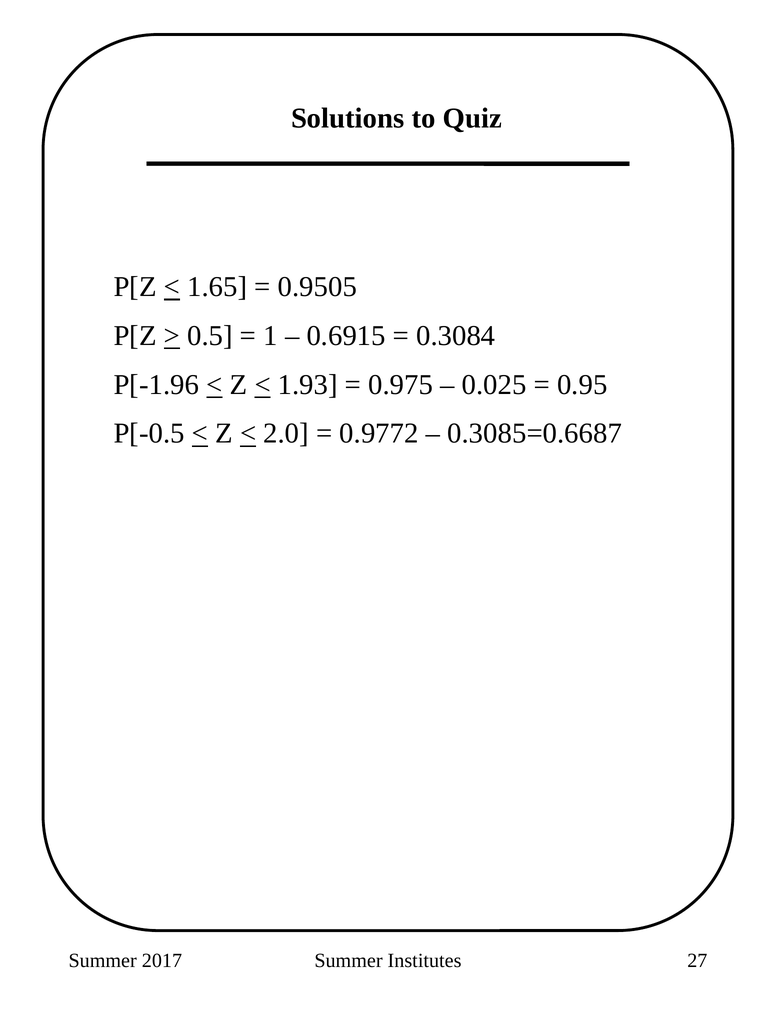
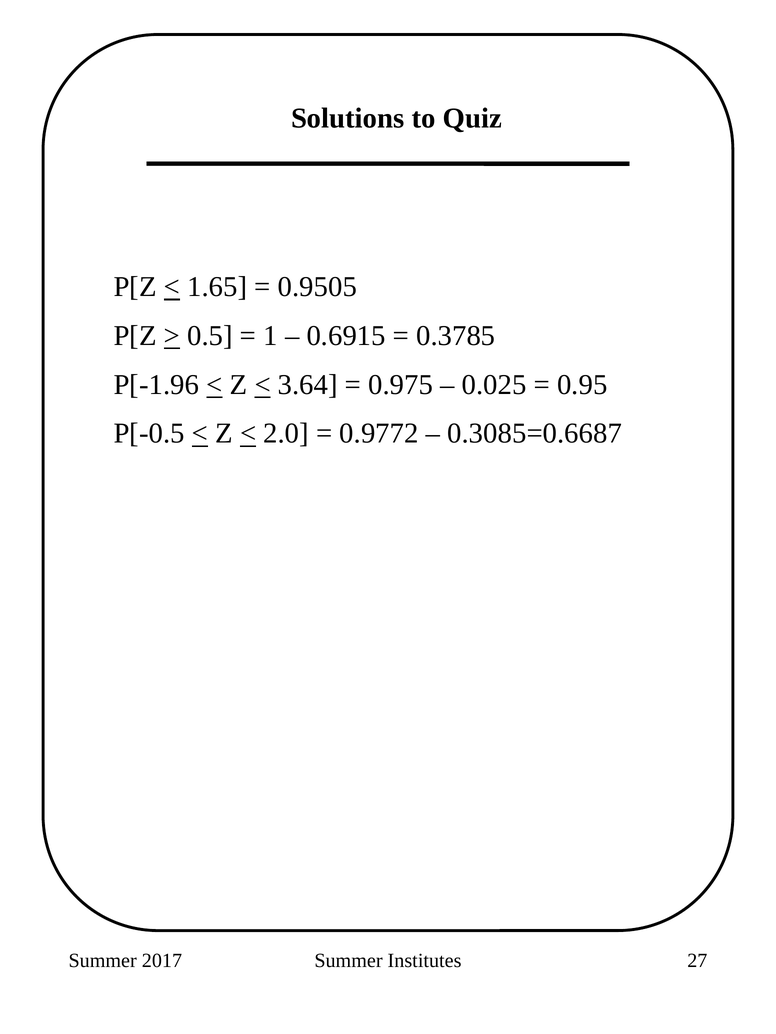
0.3084: 0.3084 -> 0.3785
1.93: 1.93 -> 3.64
